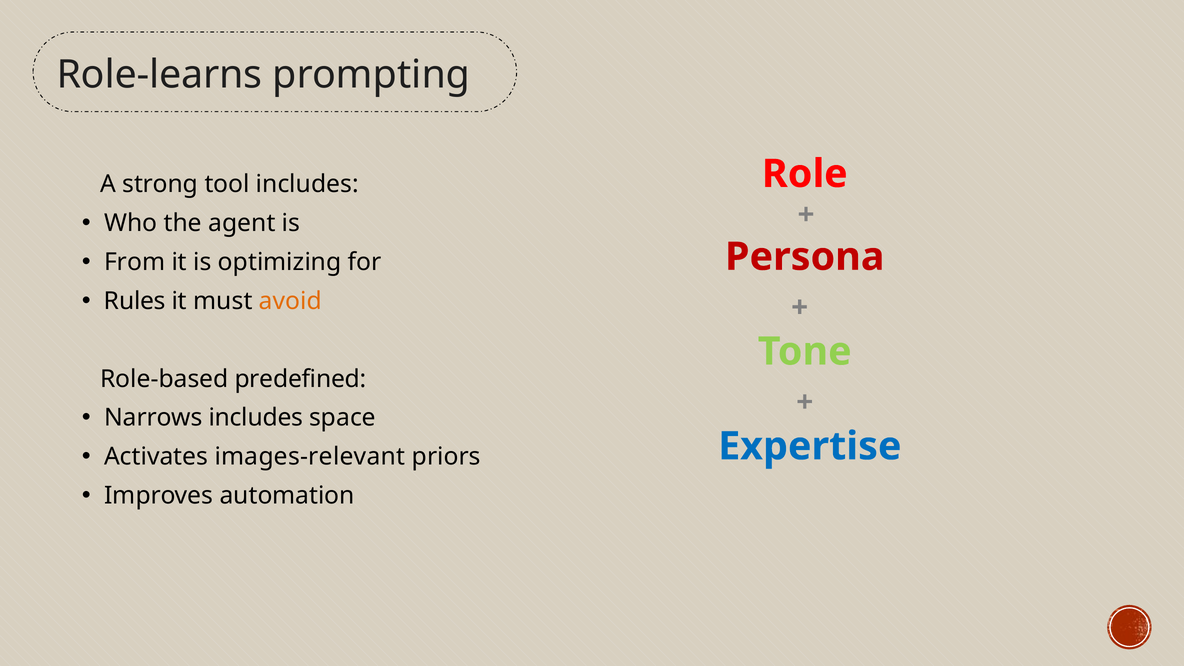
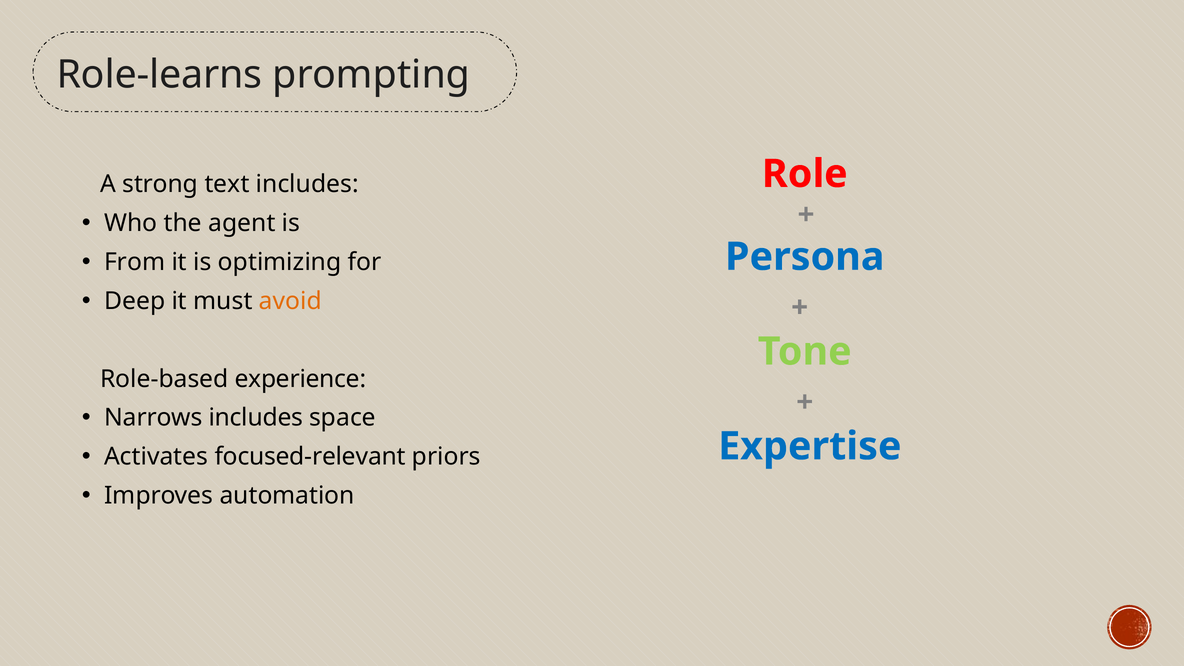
tool: tool -> text
Persona colour: red -> blue
Rules: Rules -> Deep
predefined: predefined -> experience
images-relevant: images-relevant -> focused-relevant
